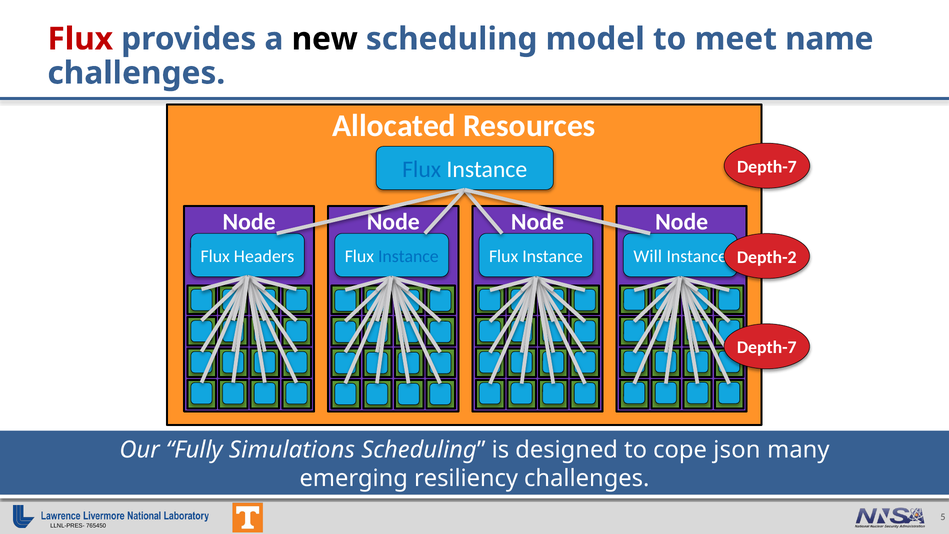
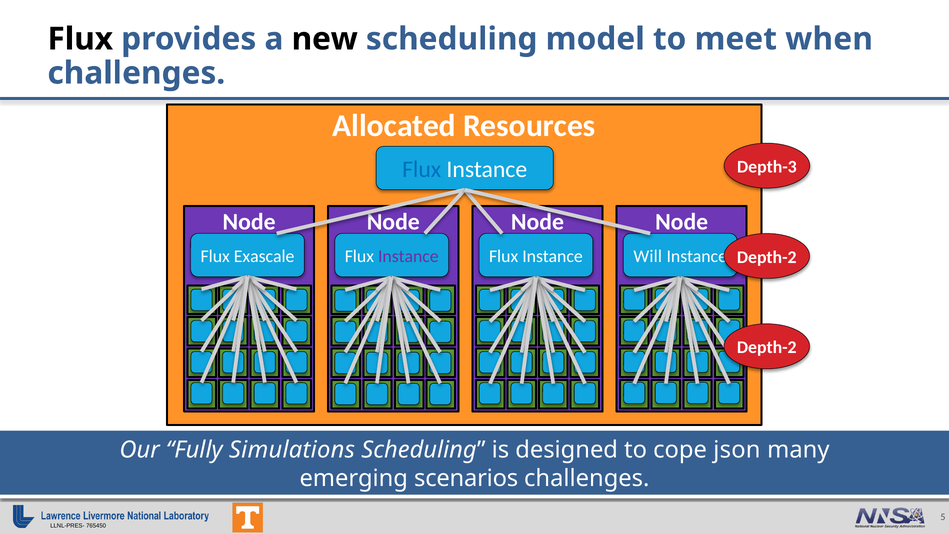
Flux at (80, 39) colour: red -> black
name: name -> when
Depth-7 at (767, 167): Depth-7 -> Depth-3
Headers: Headers -> Exascale
Instance at (408, 256) colour: blue -> purple
Depth-7 at (767, 347): Depth-7 -> Depth-2
resiliency: resiliency -> scenarios
